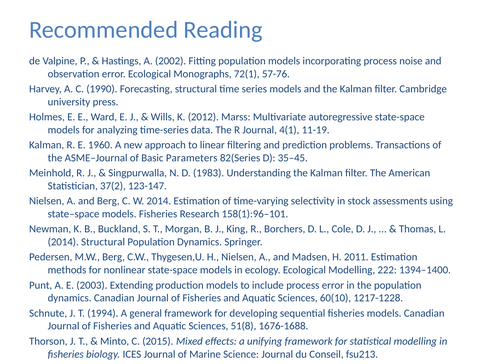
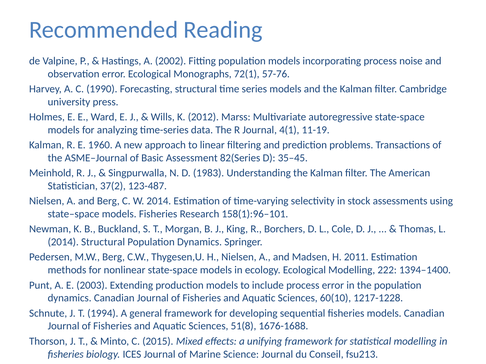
Parameters: Parameters -> Assessment
123-147: 123-147 -> 123-487
